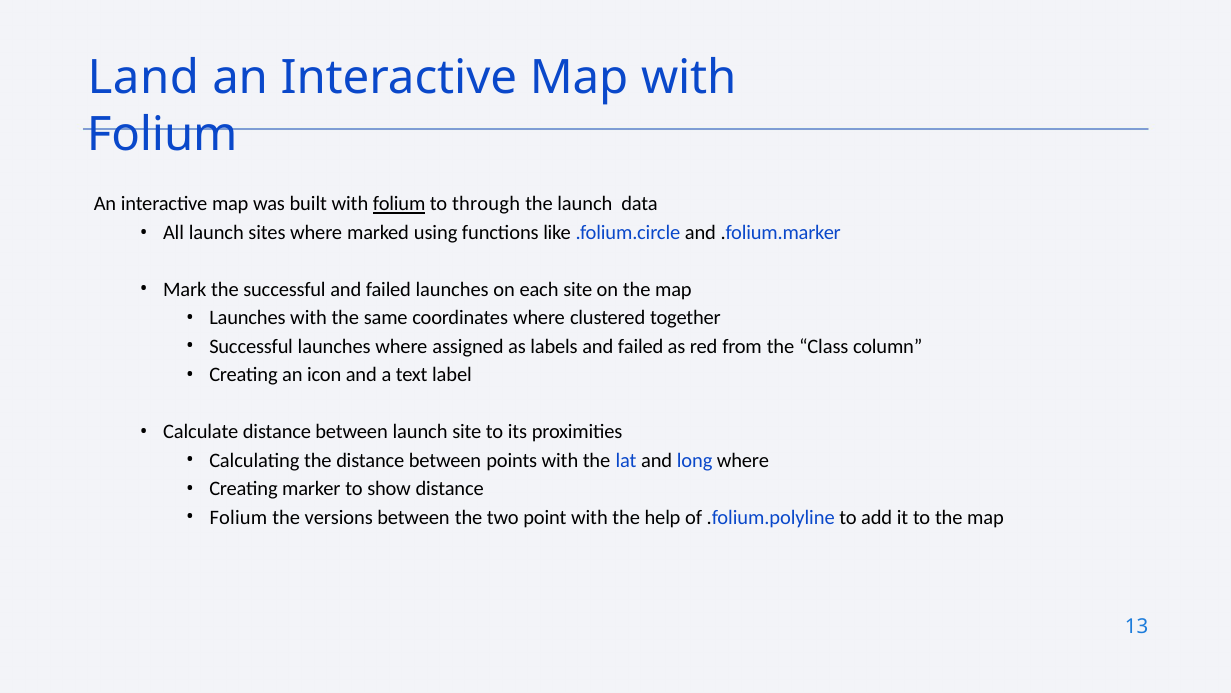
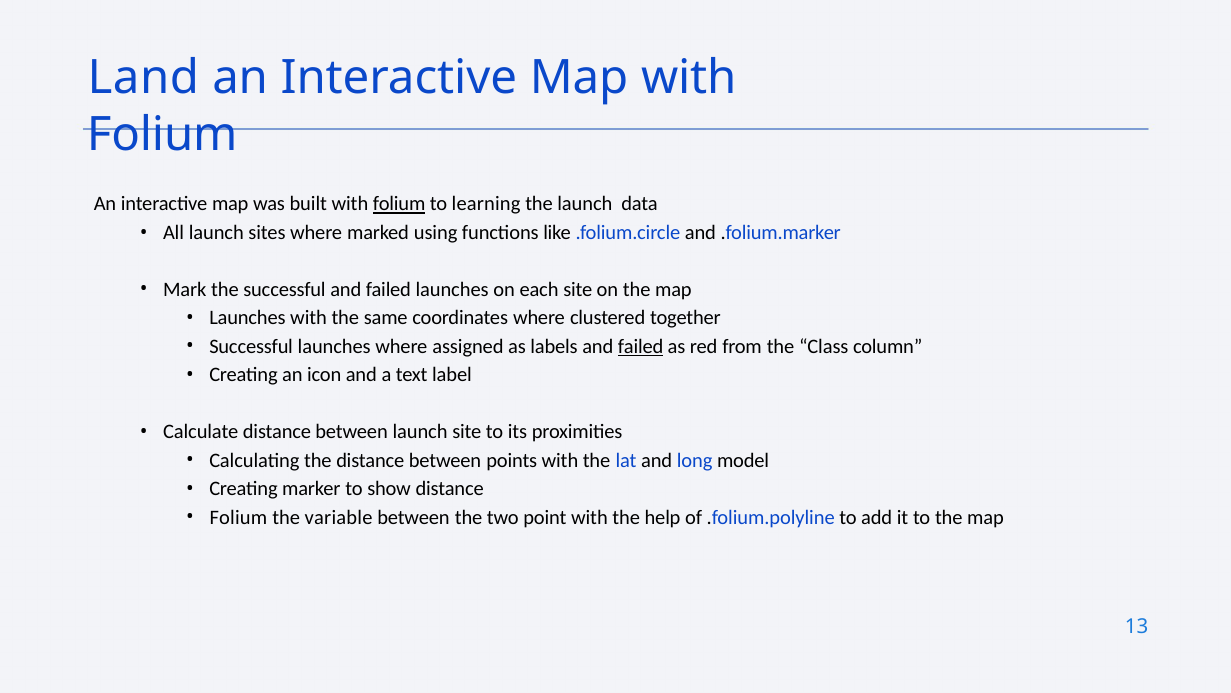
through: through -> learning
failed at (641, 346) underline: none -> present
long where: where -> model
versions: versions -> variable
